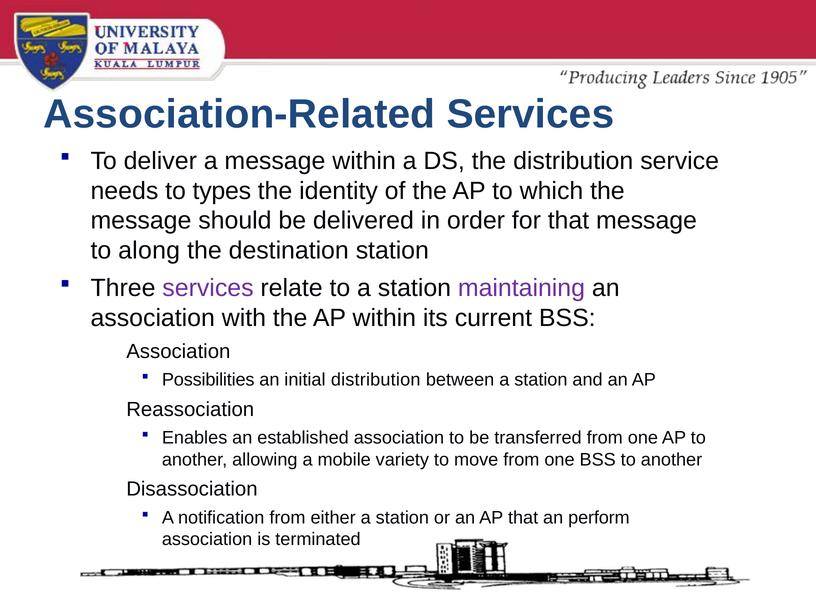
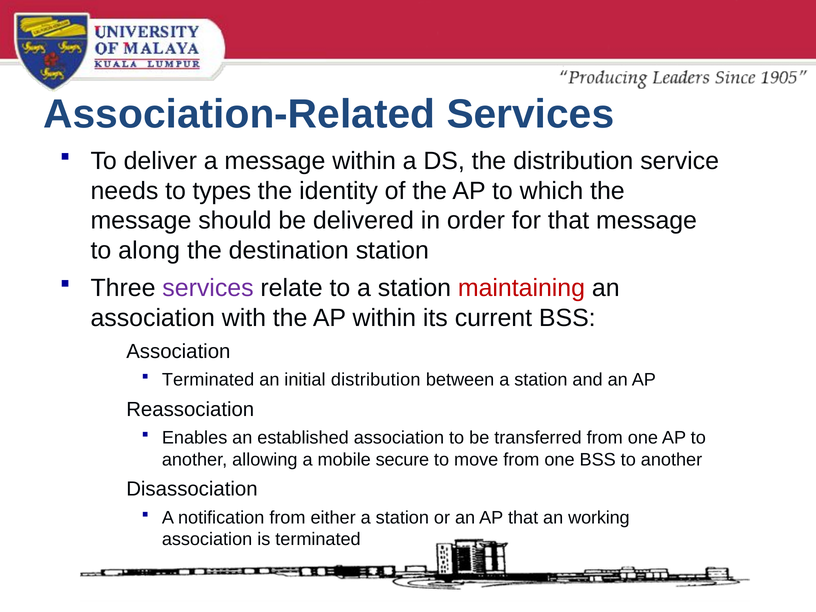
maintaining colour: purple -> red
Possibilities at (208, 380): Possibilities -> Terminated
variety: variety -> secure
perform: perform -> working
